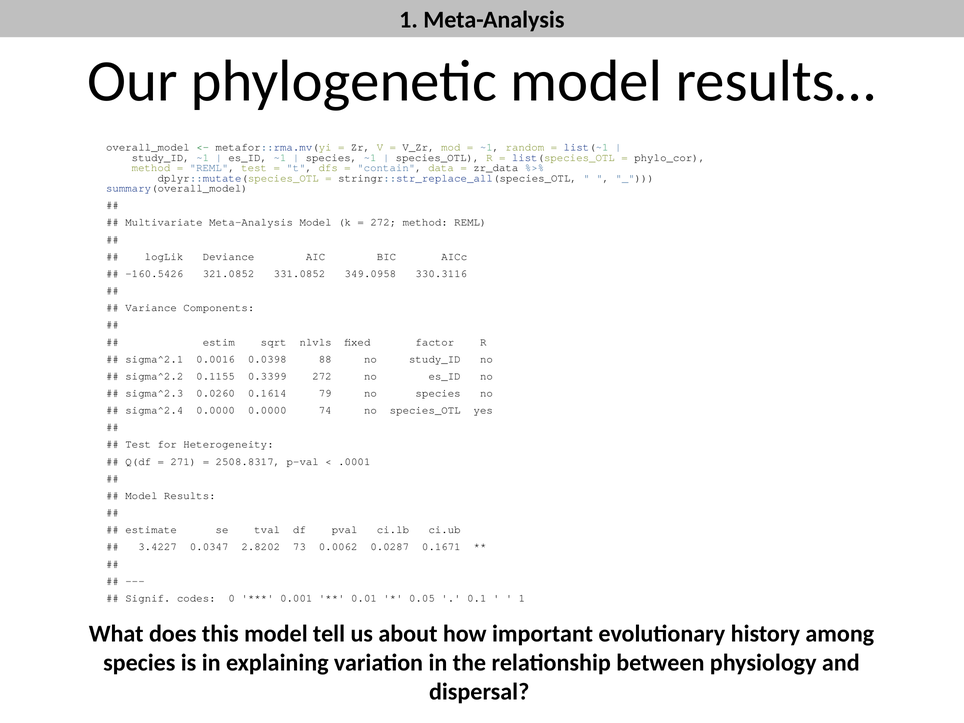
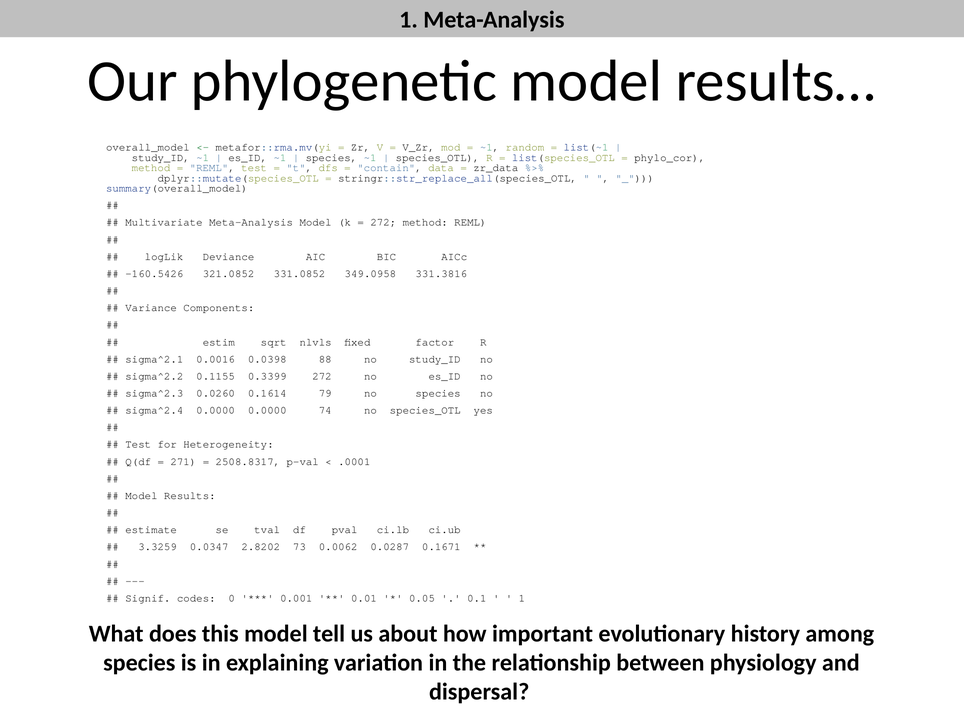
330.3116: 330.3116 -> 331.3816
3.4227: 3.4227 -> 3.3259
